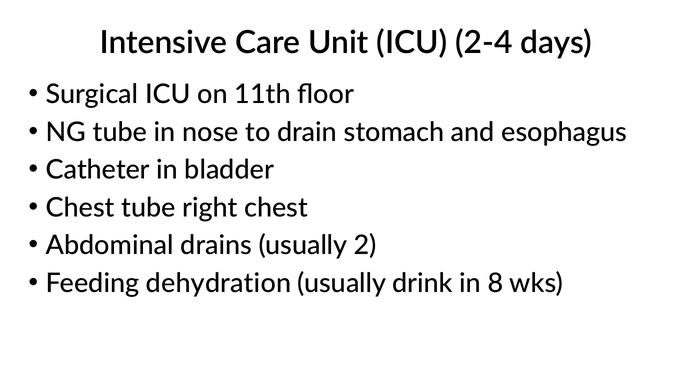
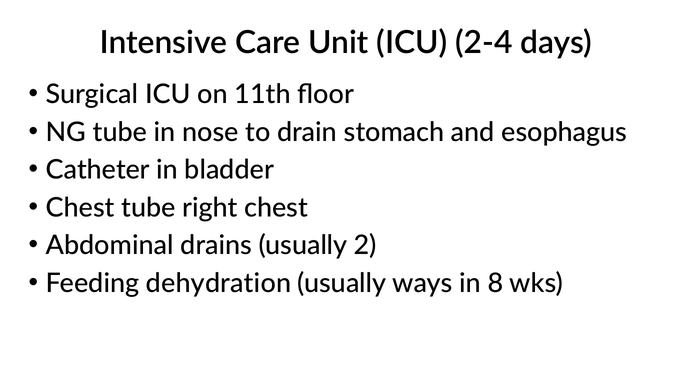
drink: drink -> ways
